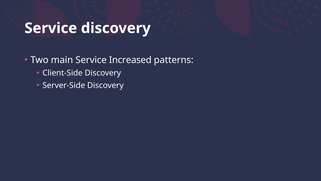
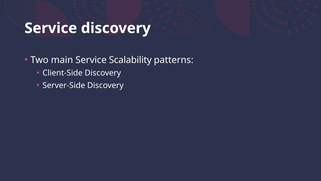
Increased: Increased -> Scalability
